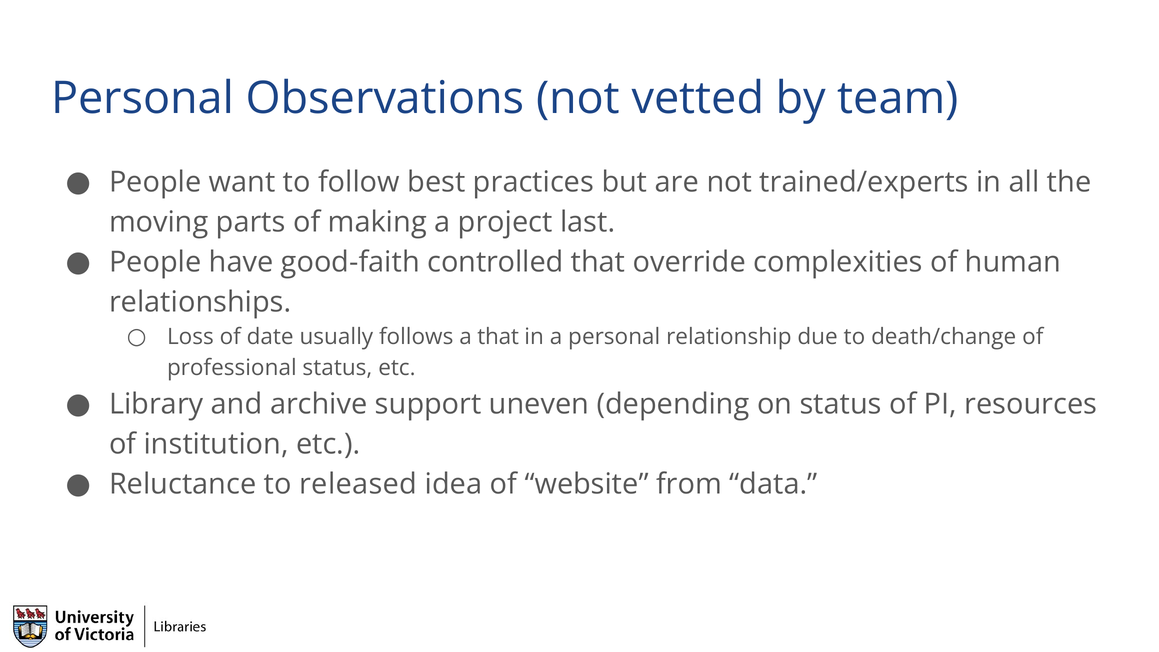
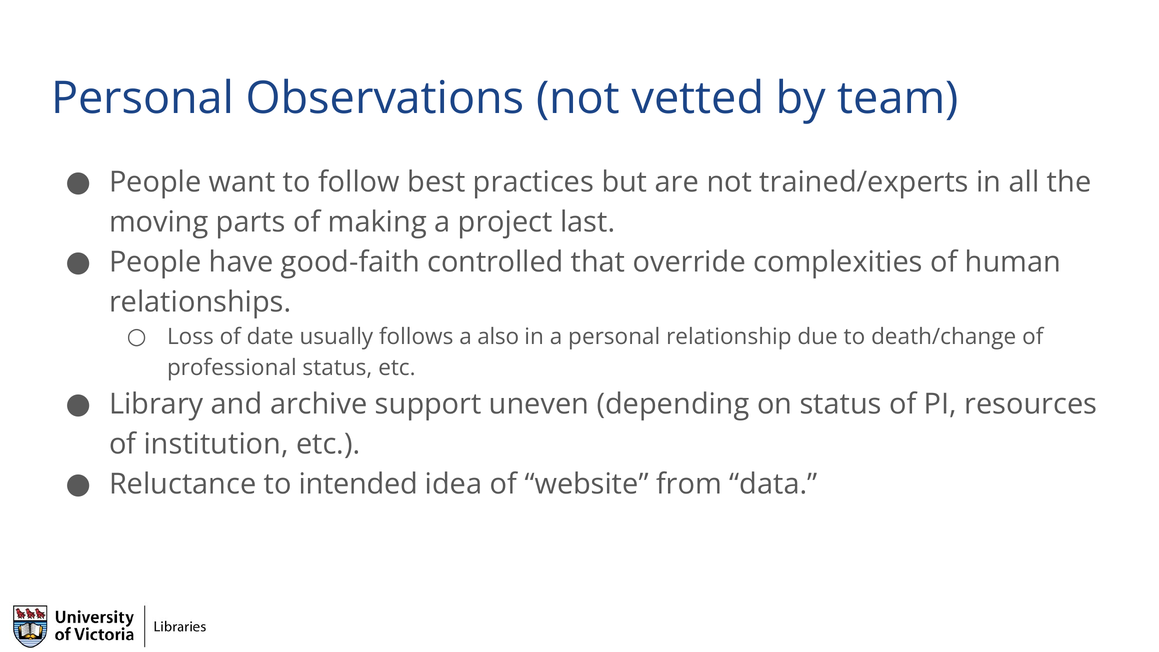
a that: that -> also
released: released -> intended
